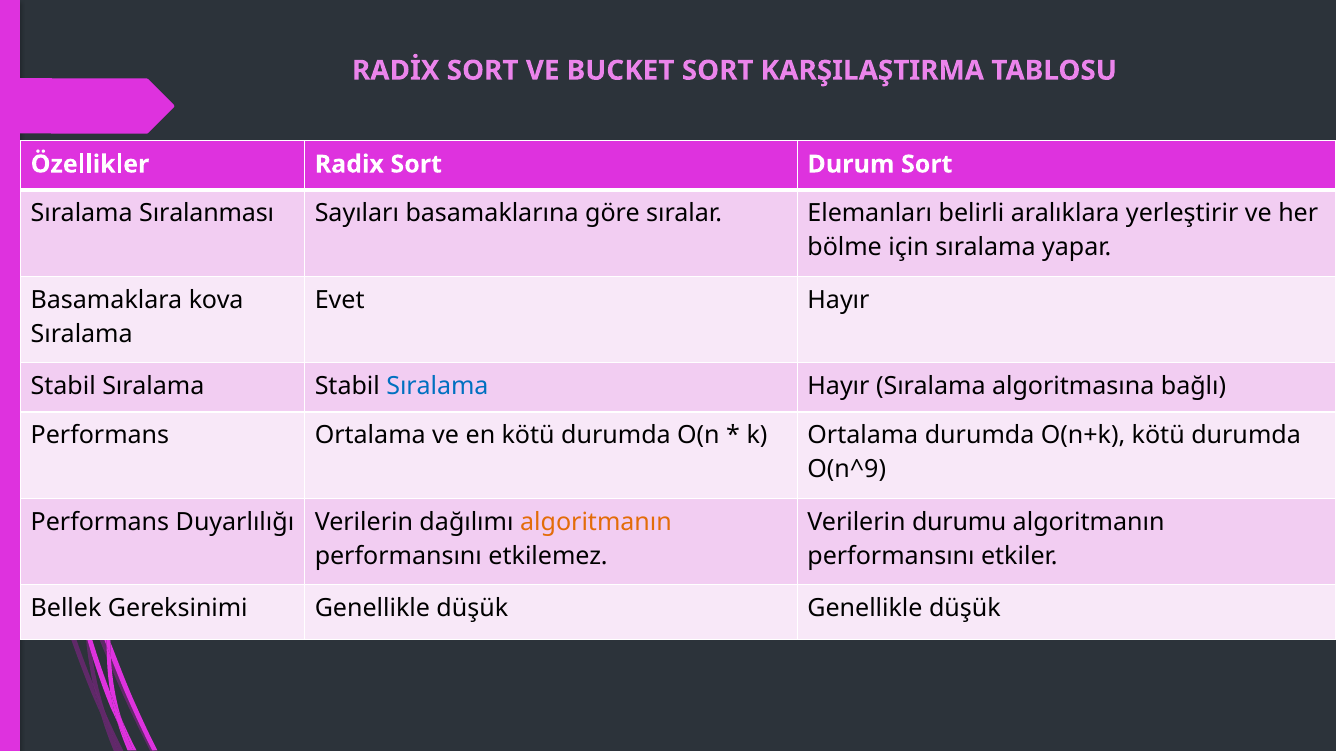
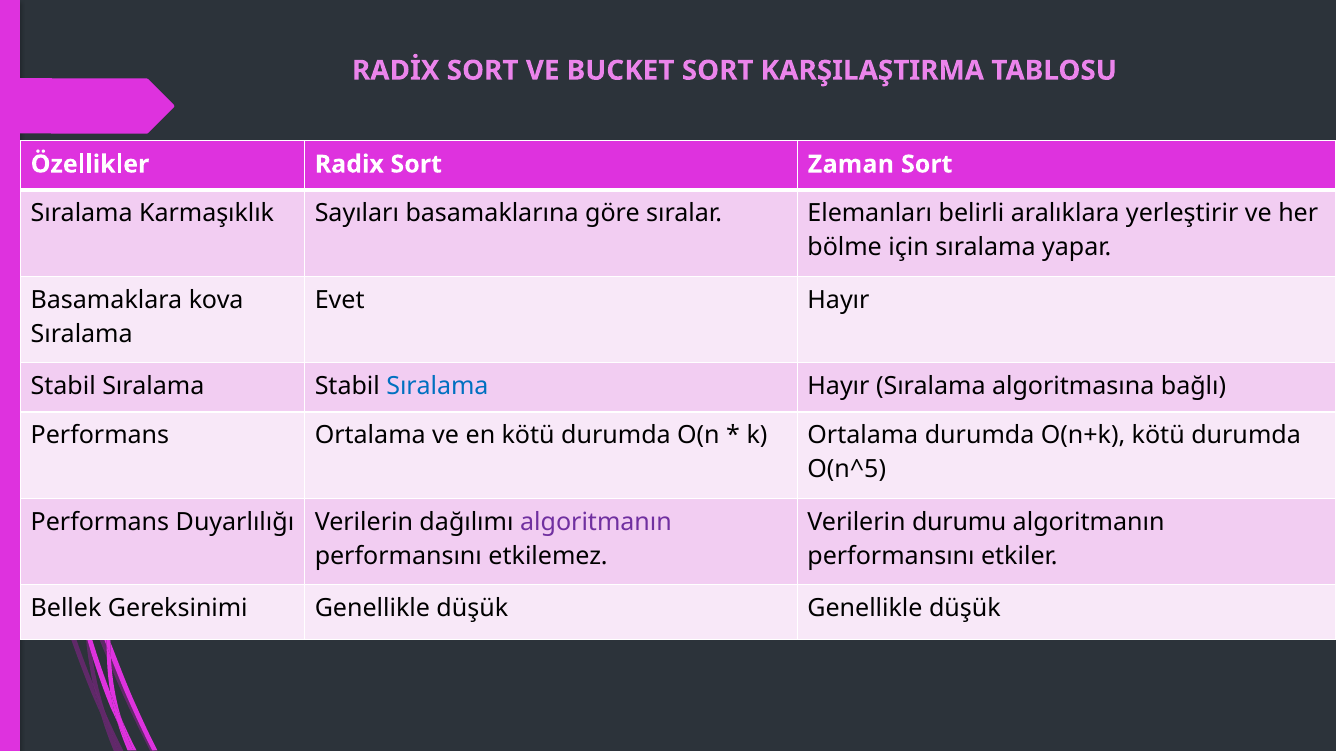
Durum: Durum -> Zaman
Sıralanması: Sıralanması -> Karmaşıklık
O(n^9: O(n^9 -> O(n^5
algoritmanın at (596, 522) colour: orange -> purple
